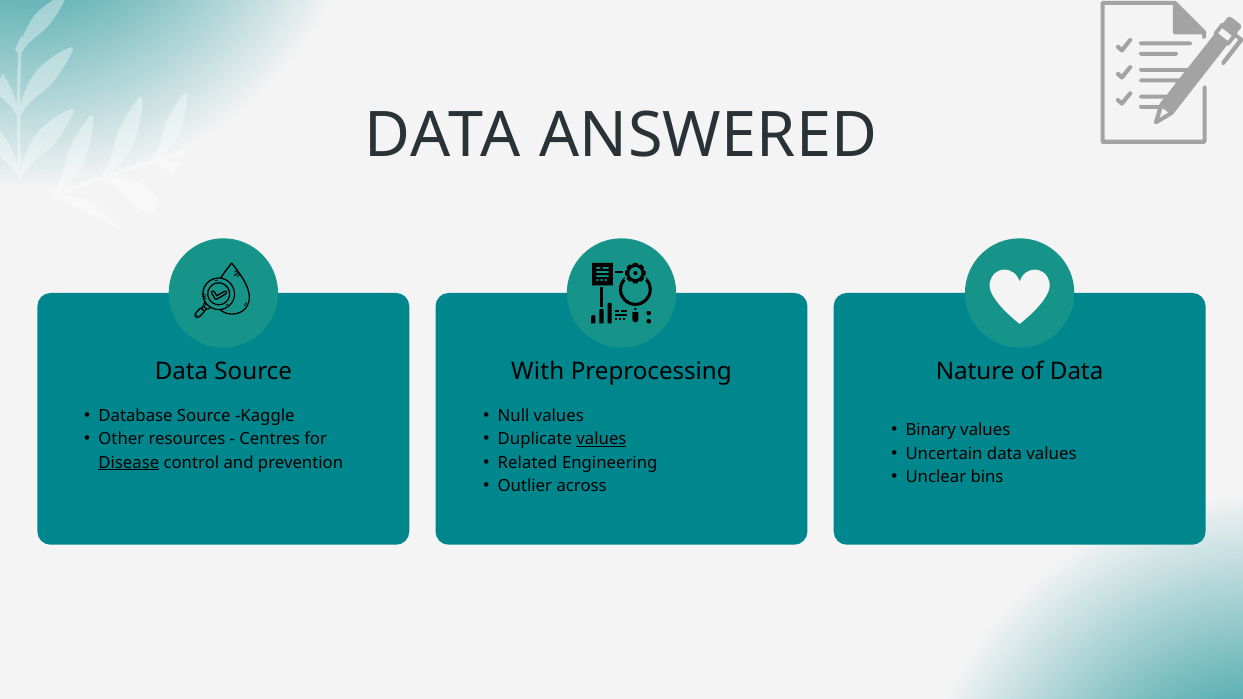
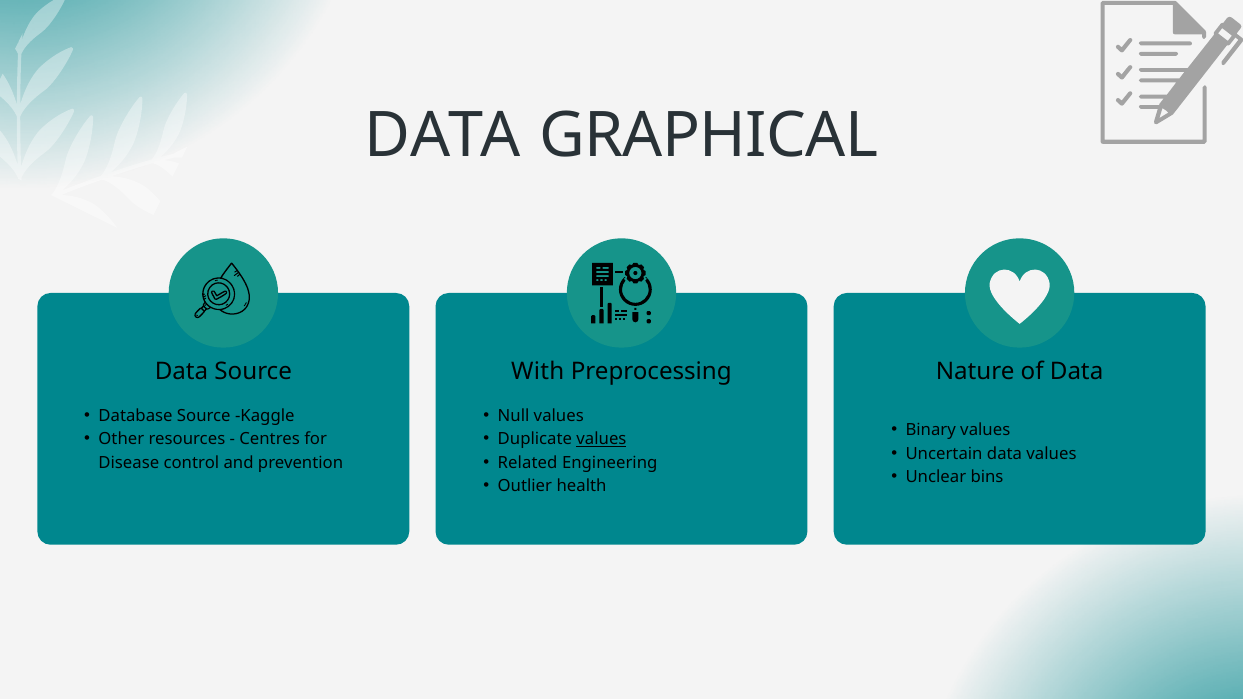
ANSWERED: ANSWERED -> GRAPHICAL
Disease underline: present -> none
across: across -> health
